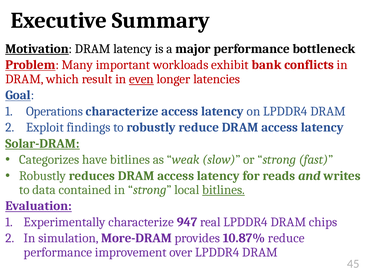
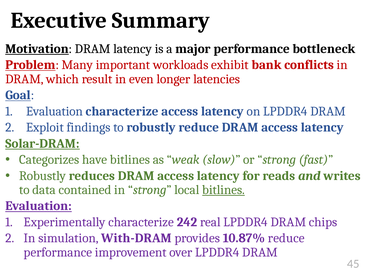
even underline: present -> none
Operations at (54, 111): Operations -> Evaluation
947: 947 -> 242
More-DRAM: More-DRAM -> With-DRAM
